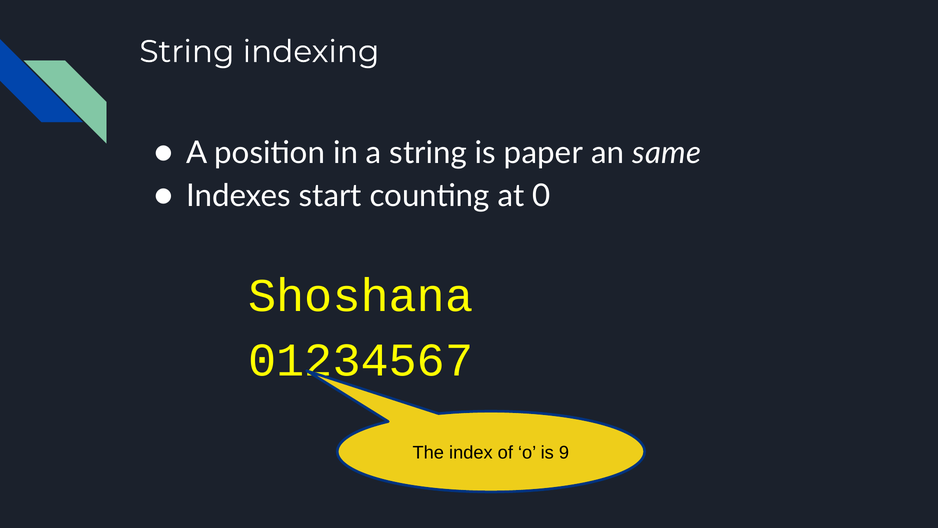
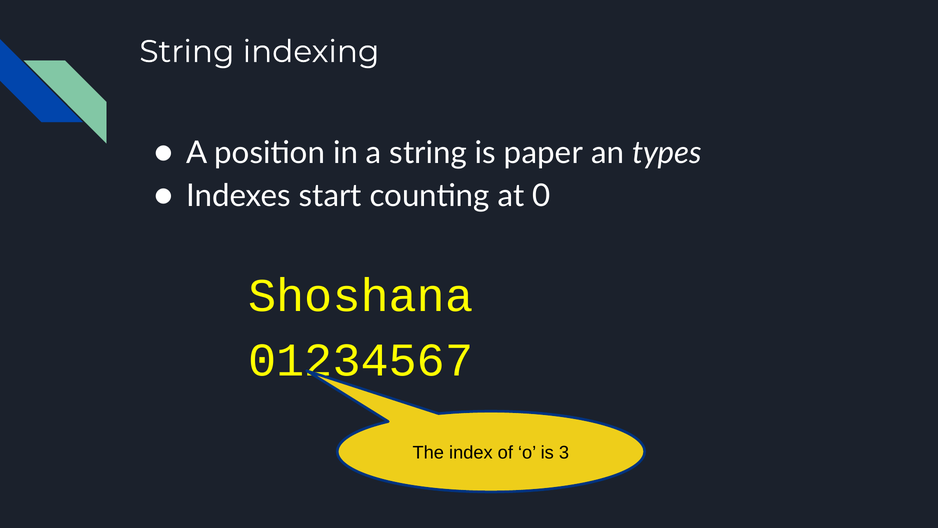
same: same -> types
9: 9 -> 3
